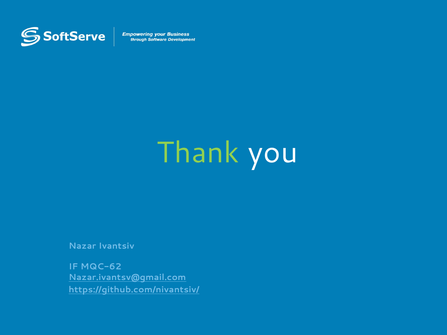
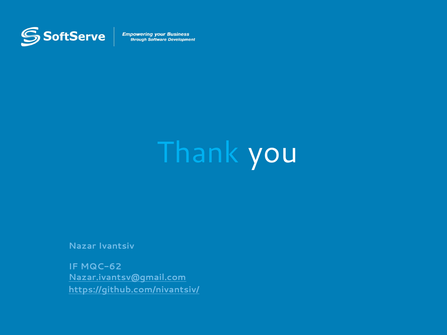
Thank colour: light green -> light blue
